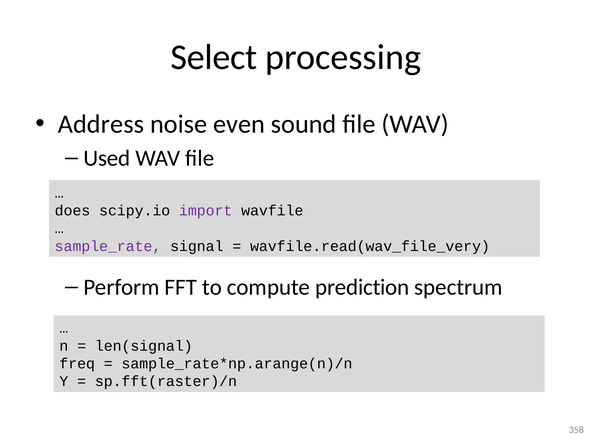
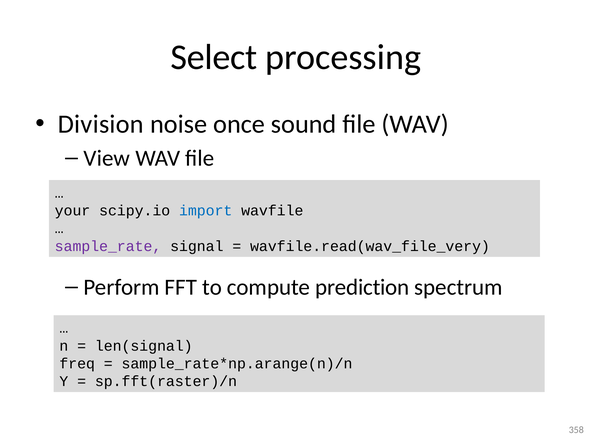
Address: Address -> Division
even: even -> once
Used: Used -> View
does: does -> your
import colour: purple -> blue
